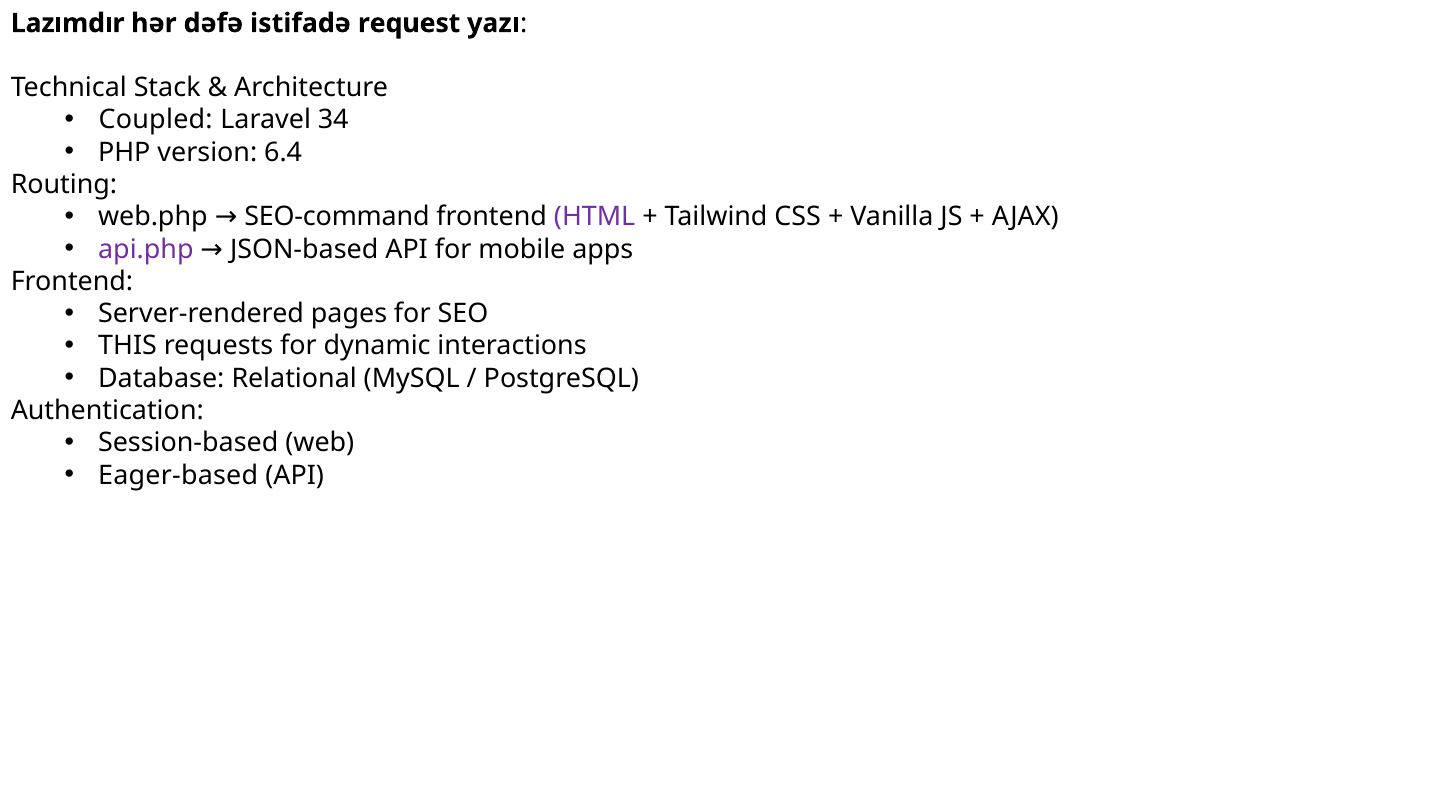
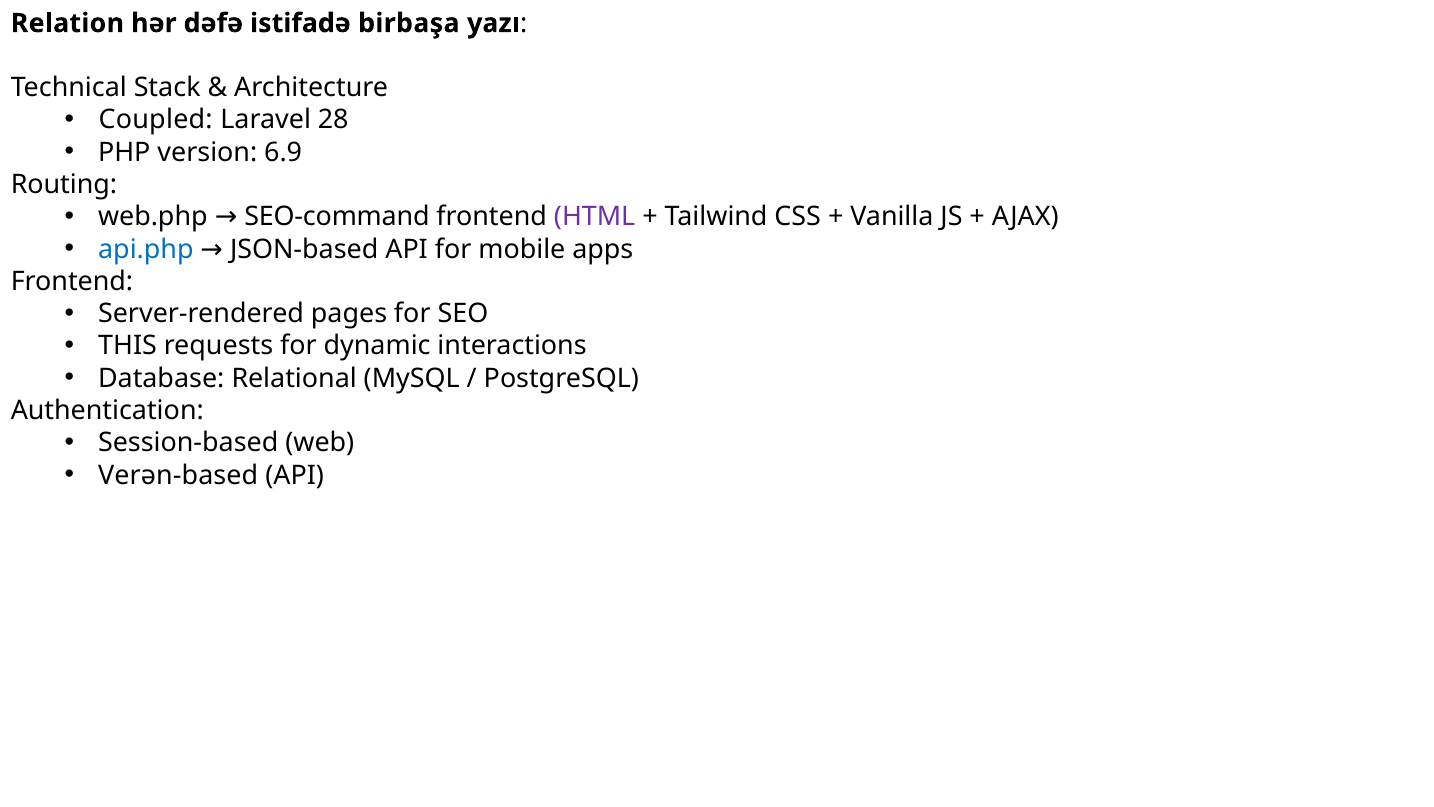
Lazımdır: Lazımdır -> Relation
request: request -> birbaşa
34: 34 -> 28
6.4: 6.4 -> 6.9
api.php colour: purple -> blue
Eager-based: Eager-based -> Verən-based
